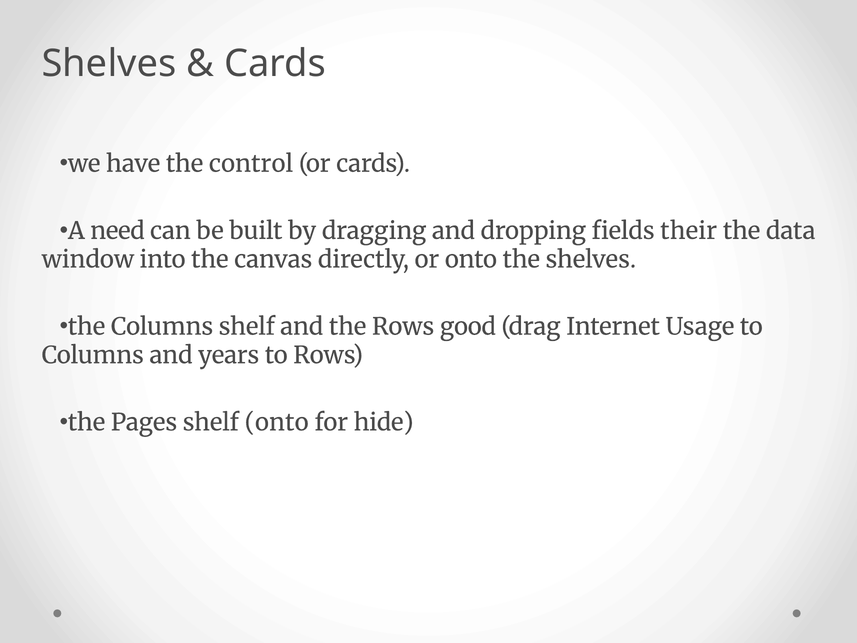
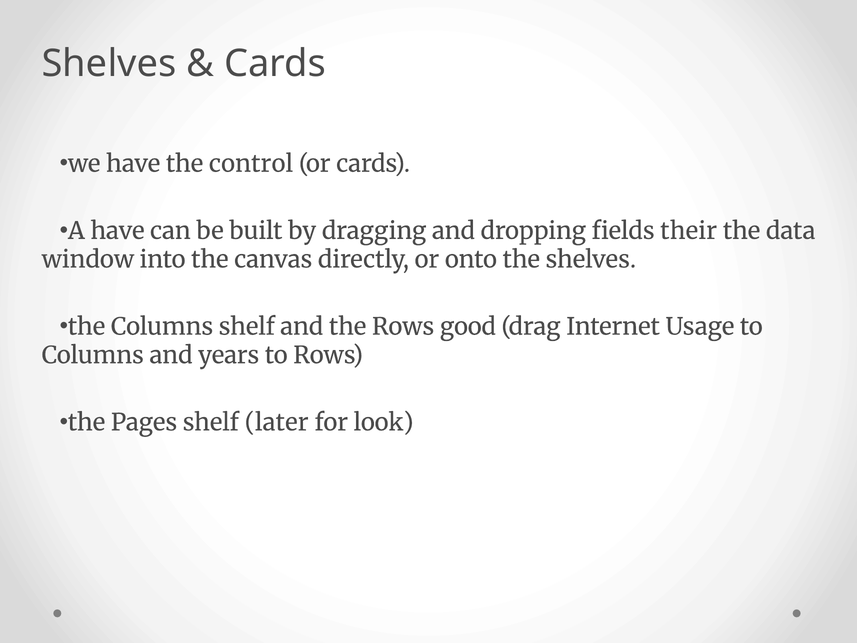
A need: need -> have
shelf onto: onto -> later
hide: hide -> look
